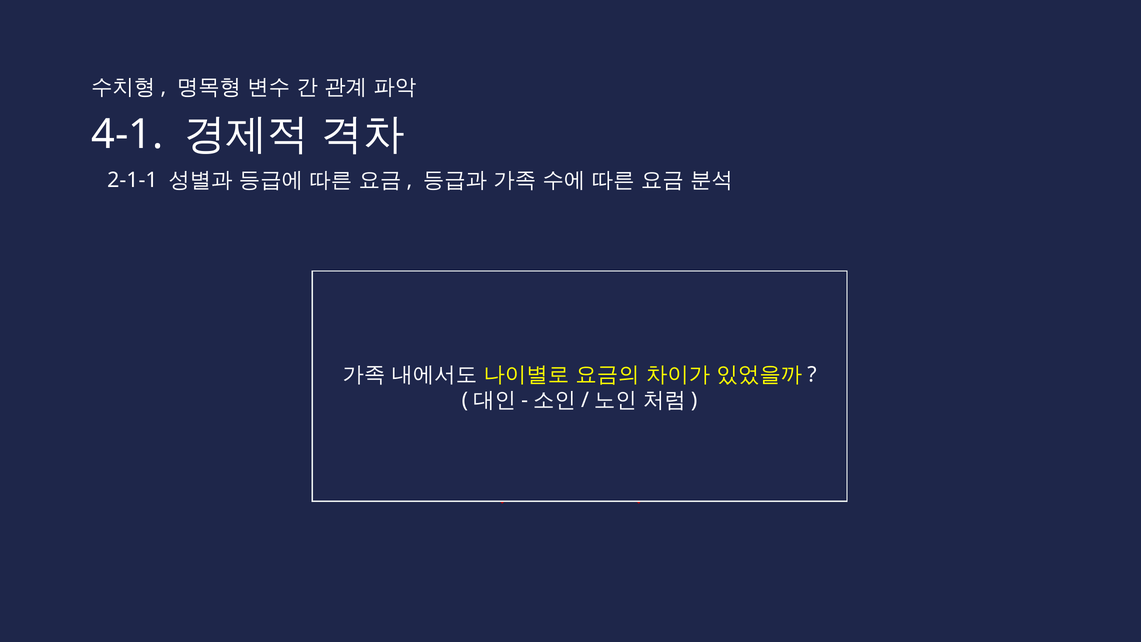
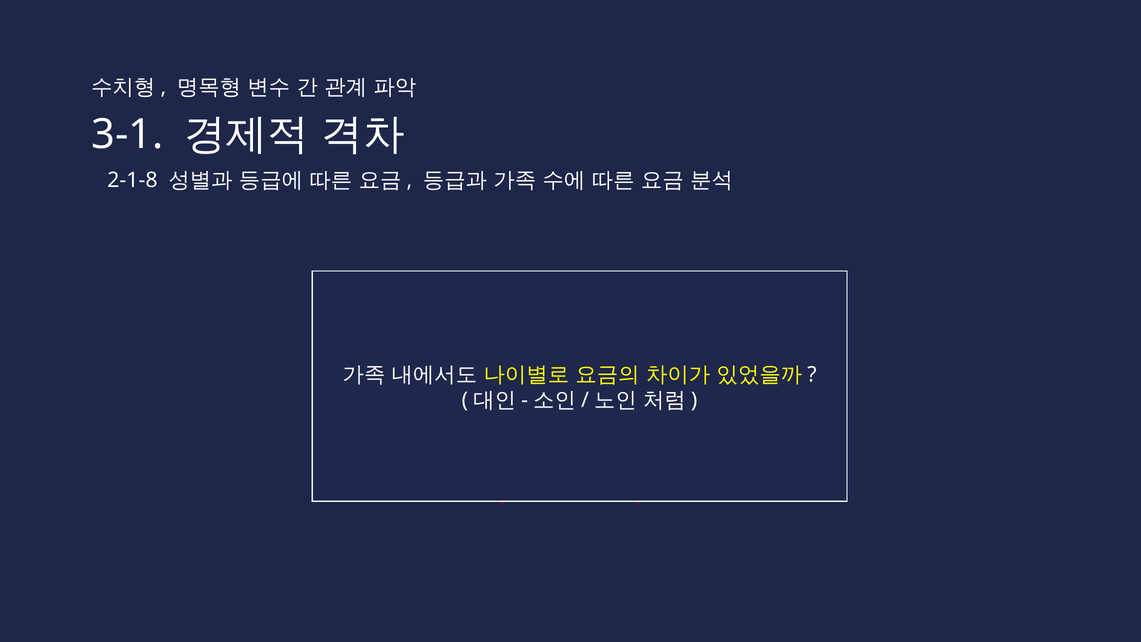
4-1: 4-1 -> 3-1
2-1-1: 2-1-1 -> 2-1-8
